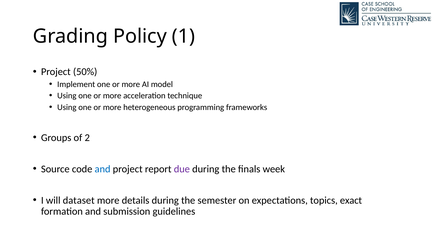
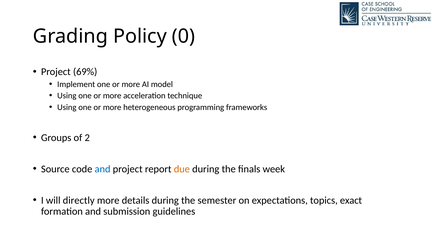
1: 1 -> 0
50%: 50% -> 69%
due colour: purple -> orange
dataset: dataset -> directly
